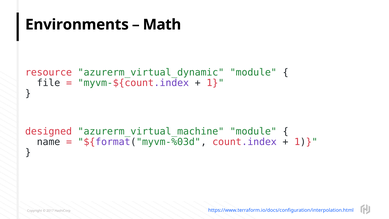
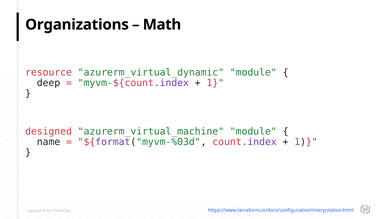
Environments: Environments -> Organizations
file: file -> deep
